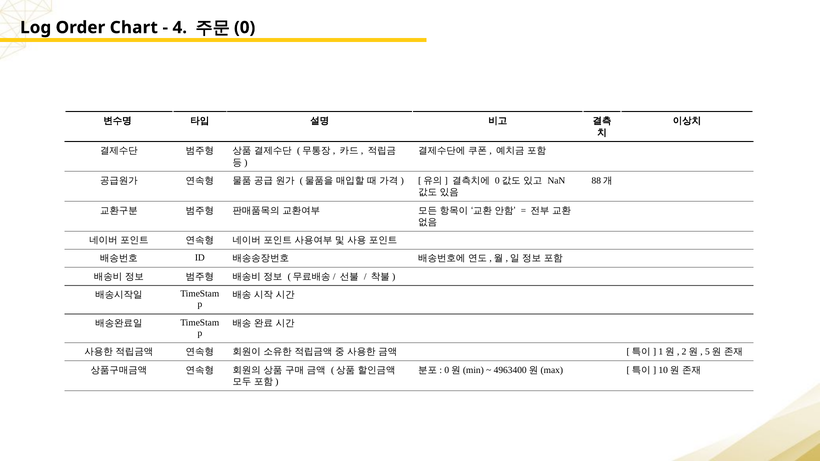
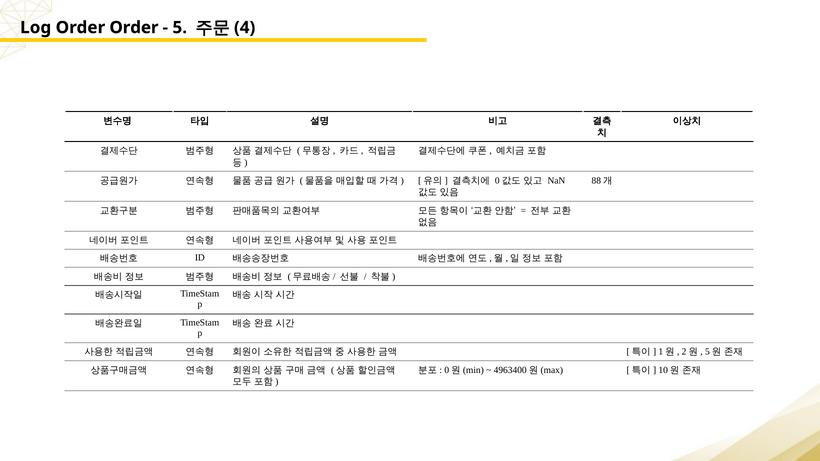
Order Chart: Chart -> Order
4: 4 -> 5
0: 0 -> 4
